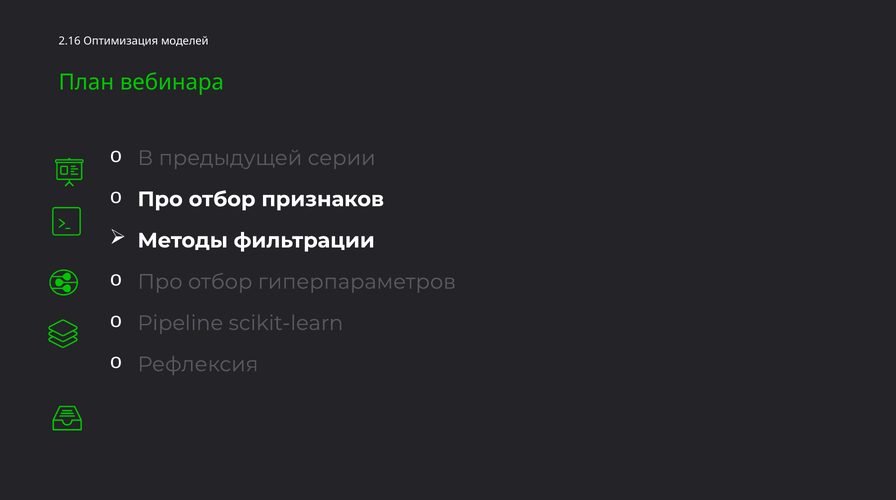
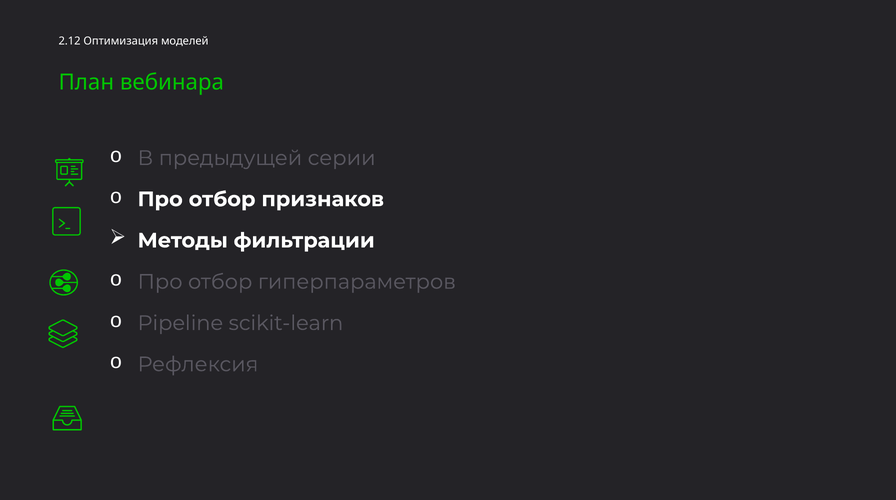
2.16: 2.16 -> 2.12
